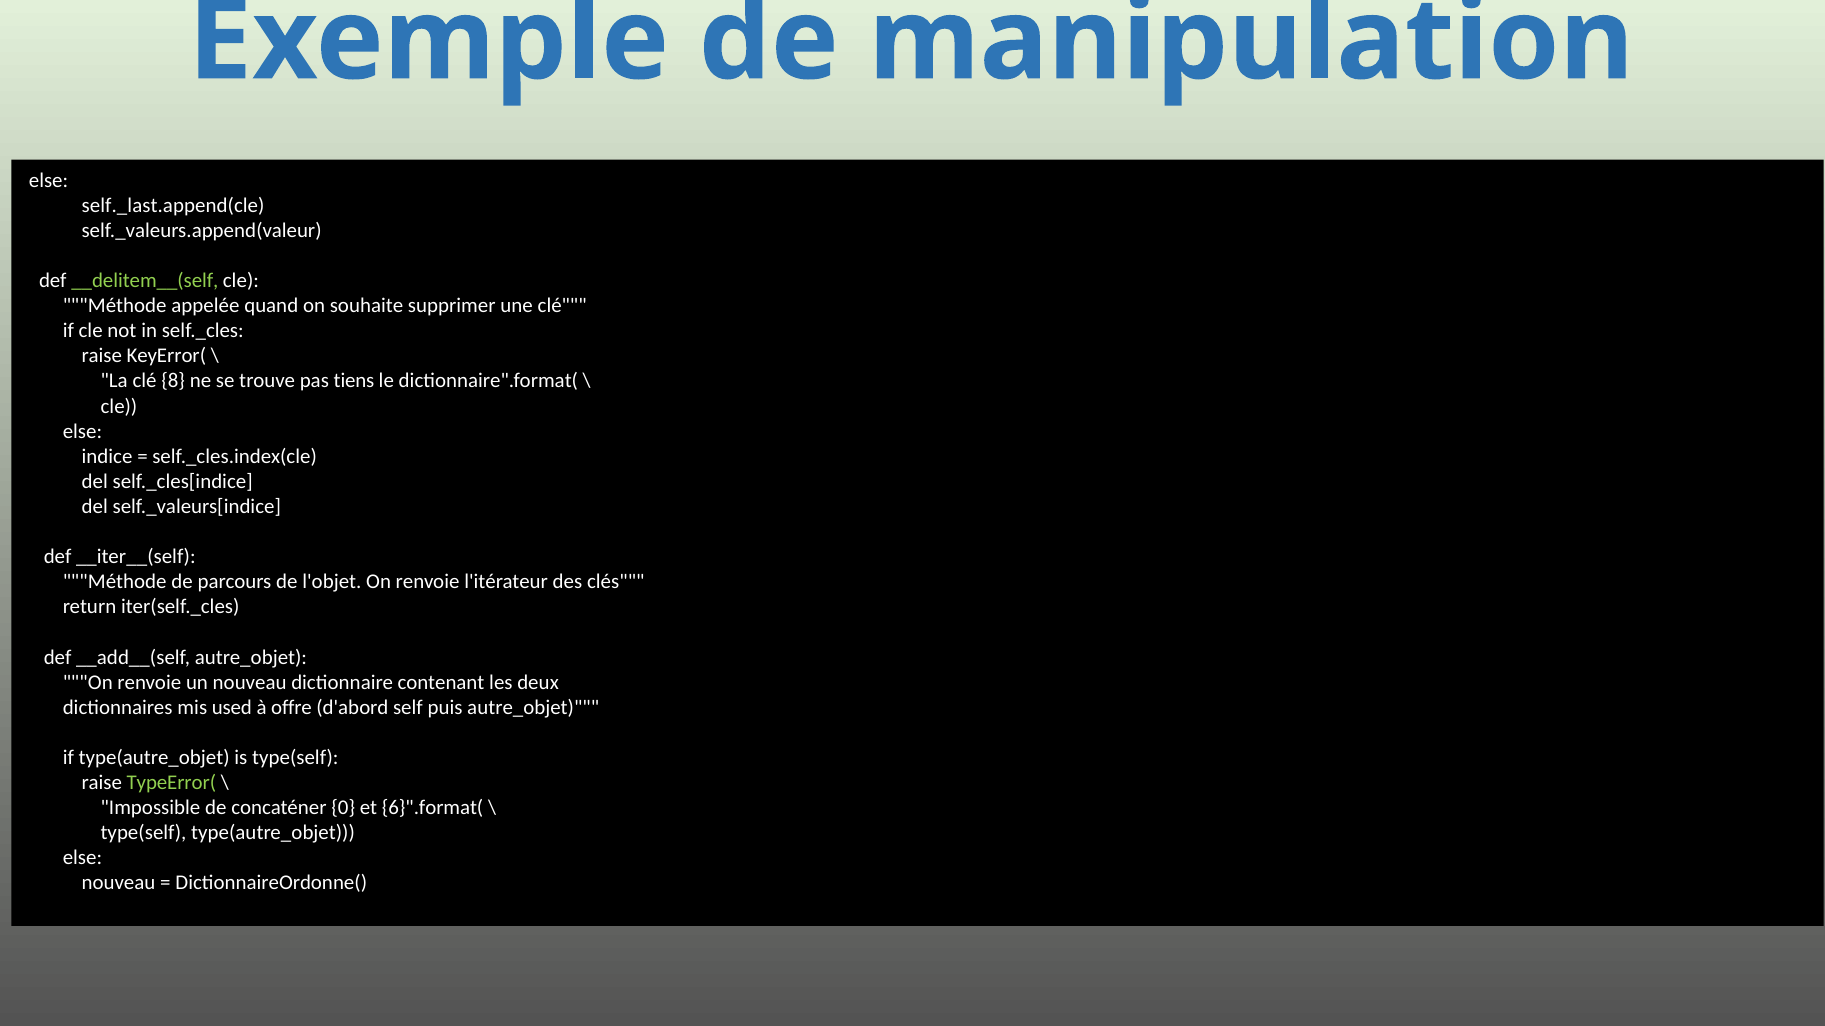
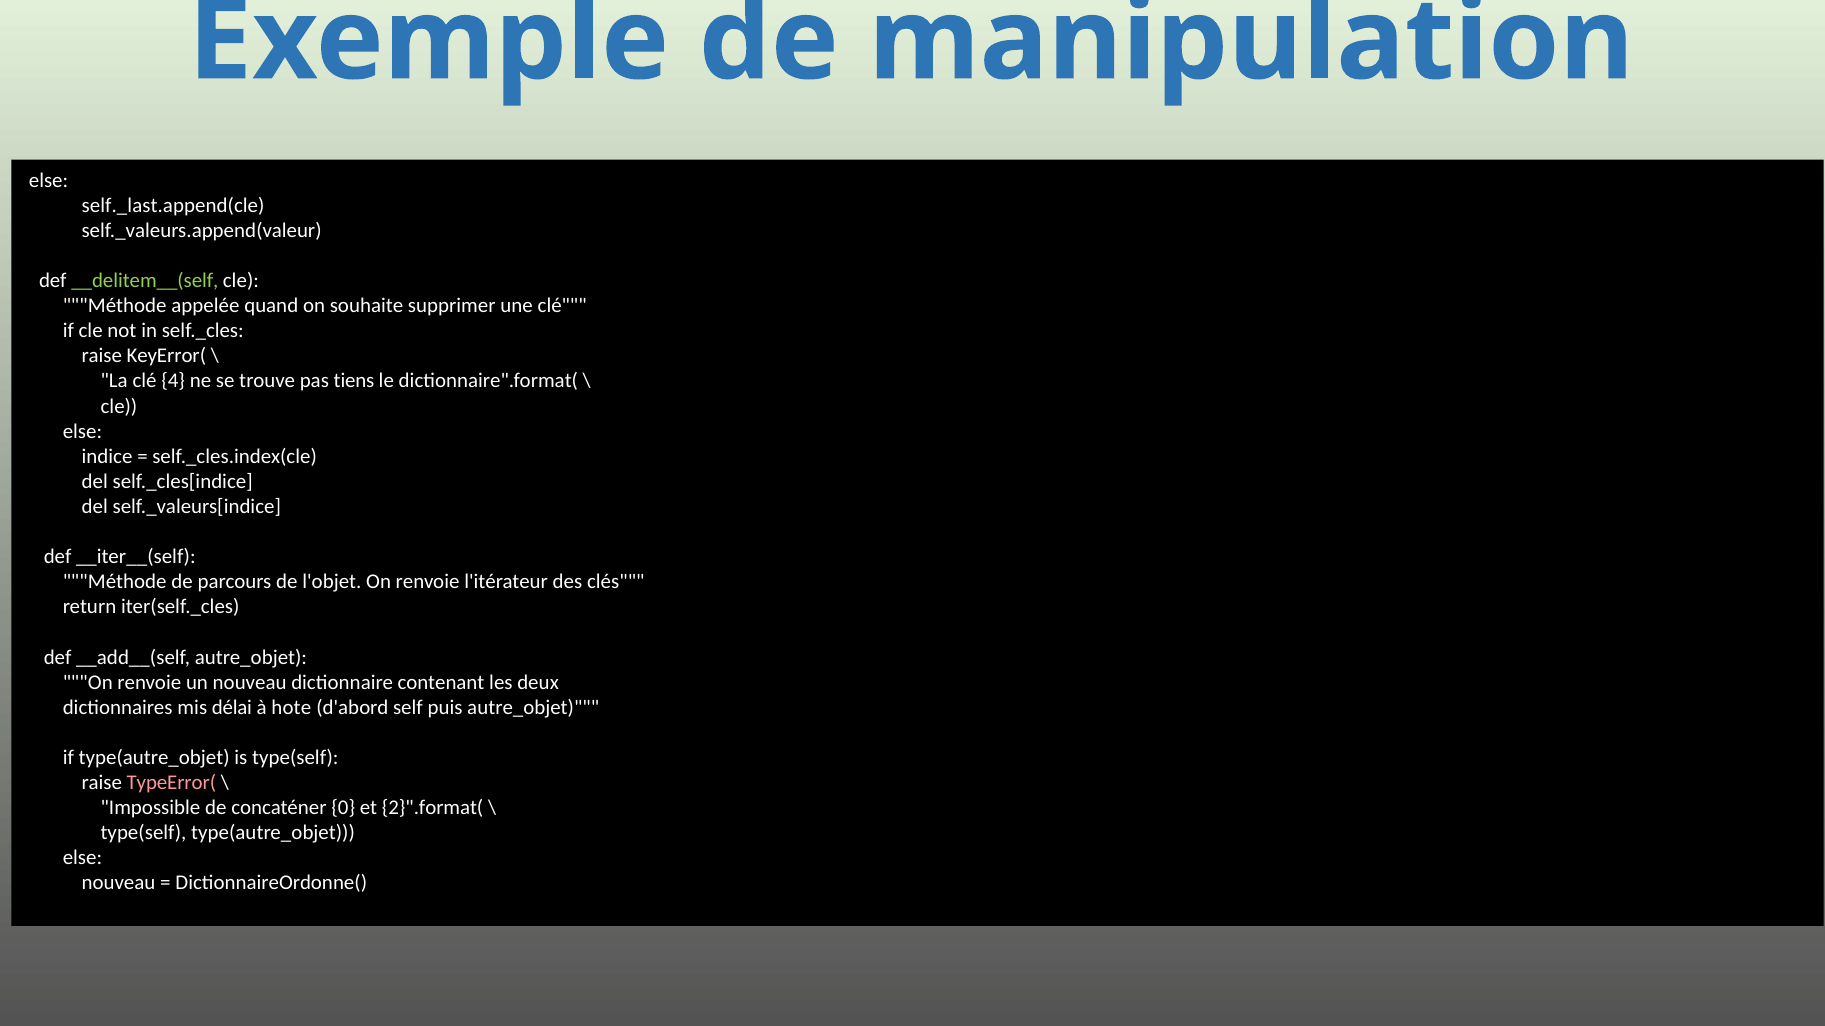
8: 8 -> 4
used: used -> délai
offre: offre -> hote
TypeError( colour: light green -> pink
6}".format(: 6}".format( -> 2}".format(
